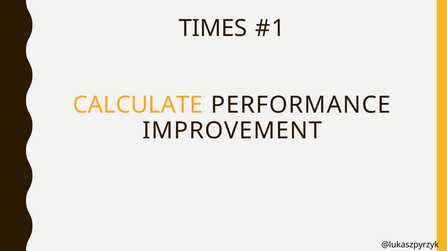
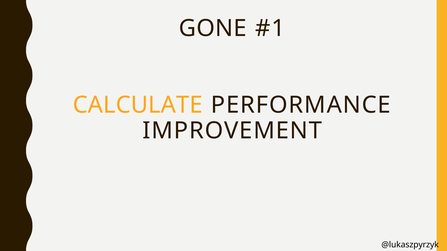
TIMES: TIMES -> GONE
